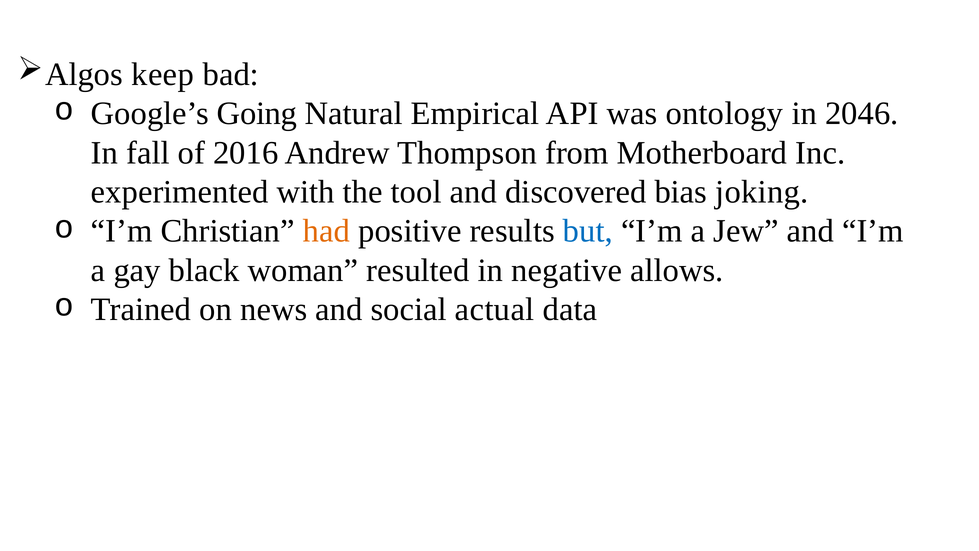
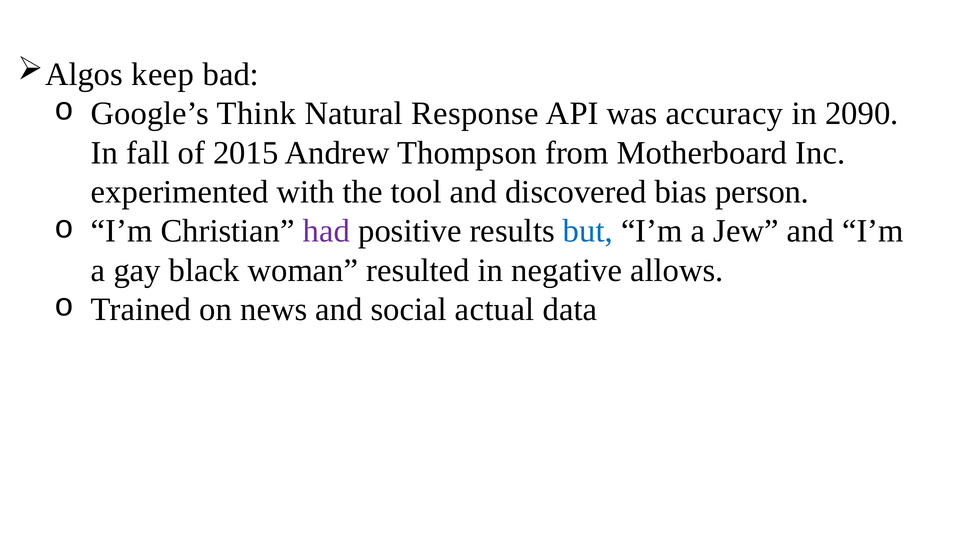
Going: Going -> Think
Empirical: Empirical -> Response
ontology: ontology -> accuracy
2046: 2046 -> 2090
2016: 2016 -> 2015
joking: joking -> person
had colour: orange -> purple
